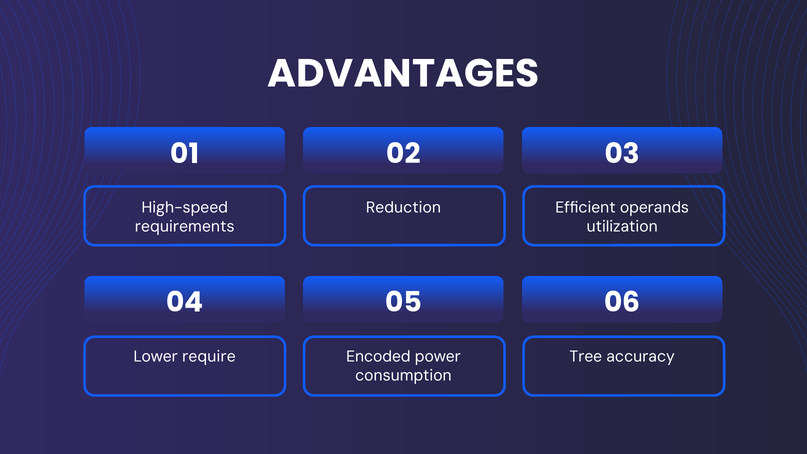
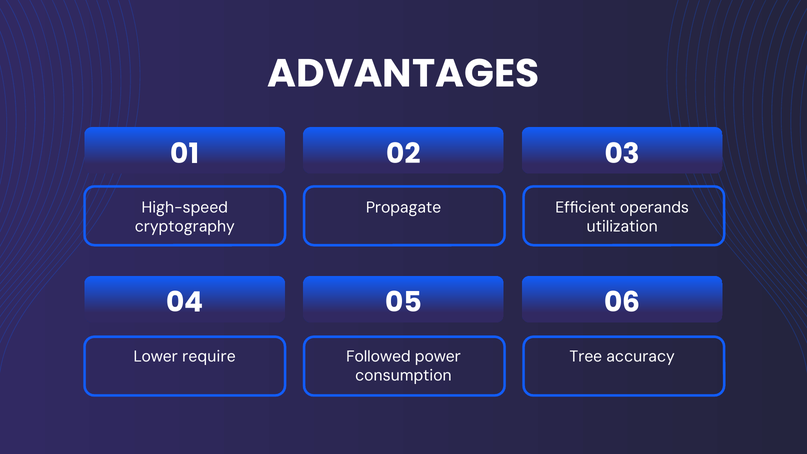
Reduction: Reduction -> Propagate
requirements: requirements -> cryptography
Encoded: Encoded -> Followed
